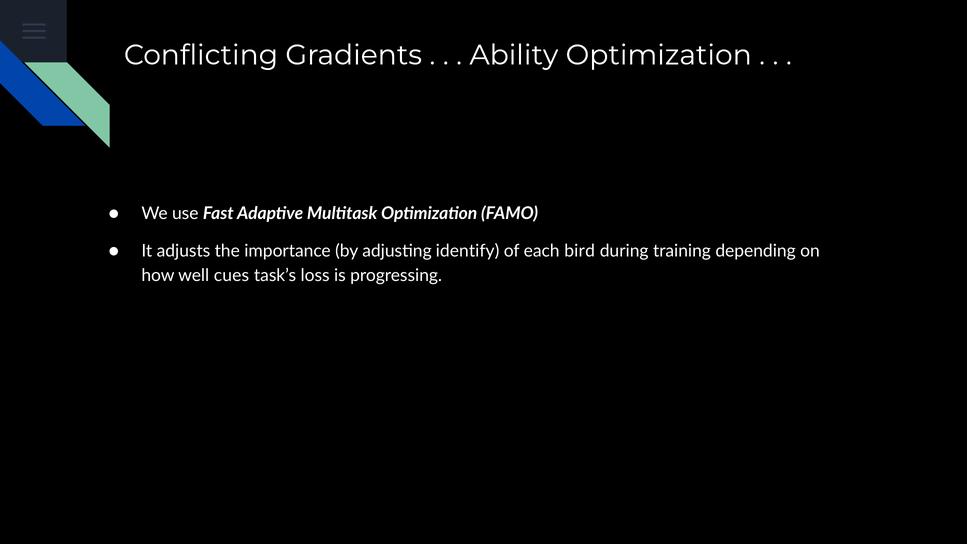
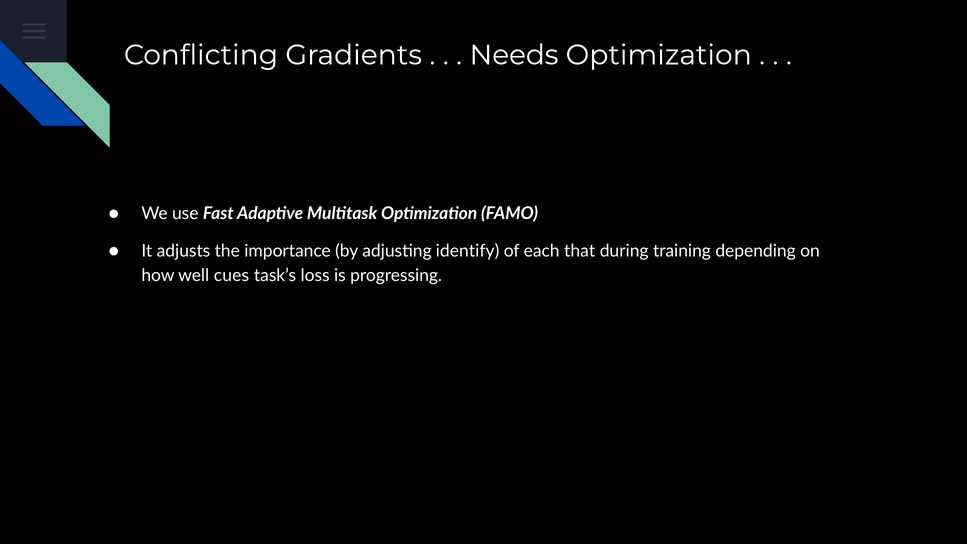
Ability: Ability -> Needs
bird: bird -> that
